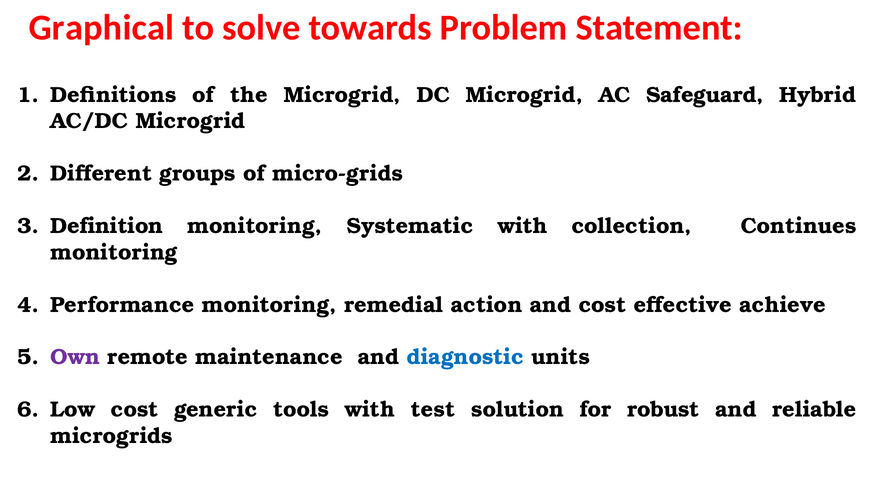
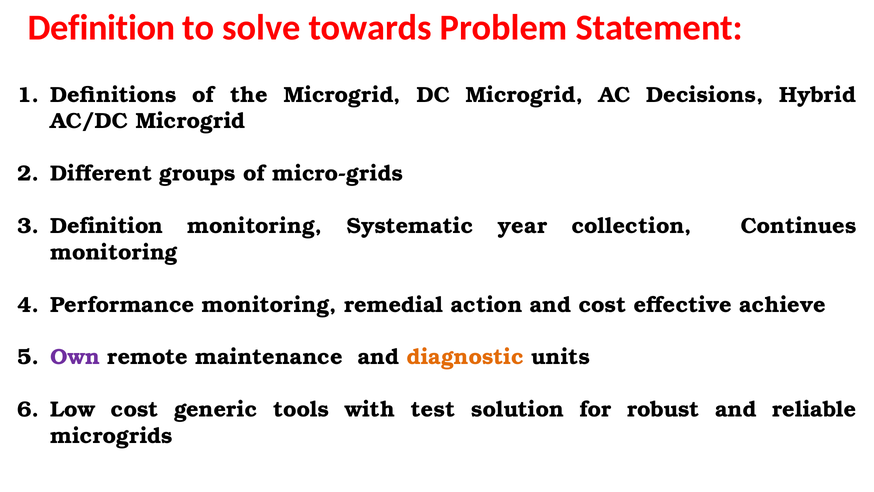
Graphical at (101, 28): Graphical -> Definition
Safeguard: Safeguard -> Decisions
Systematic with: with -> year
diagnostic colour: blue -> orange
